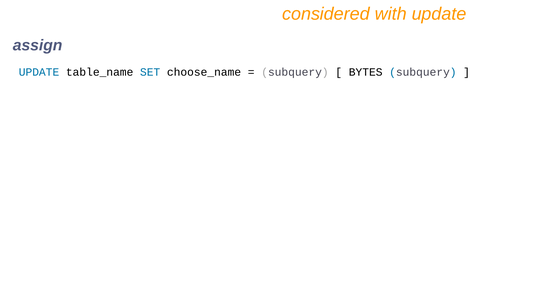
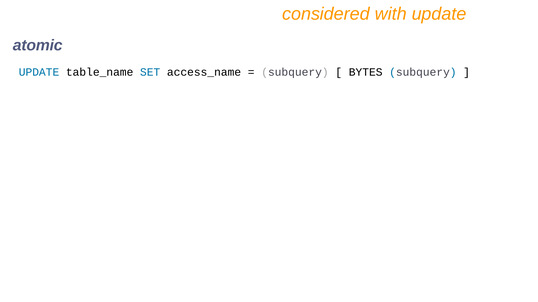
assign: assign -> atomic
choose_name: choose_name -> access_name
